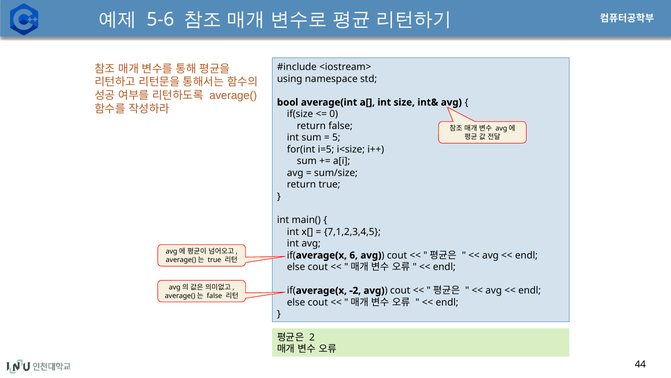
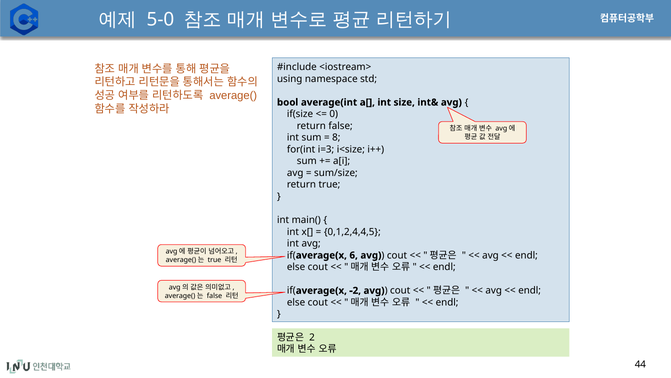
5-6: 5-6 -> 5-0
5: 5 -> 8
i=5: i=5 -> i=3
7,1,2,3,4,5: 7,1,2,3,4,5 -> 0,1,2,4,4,5
